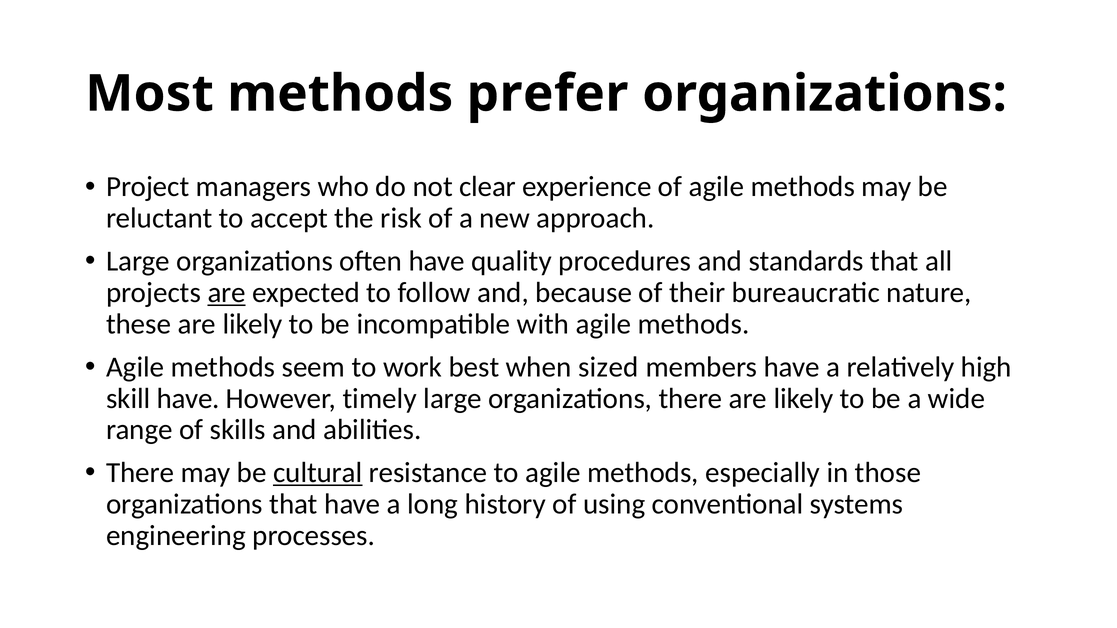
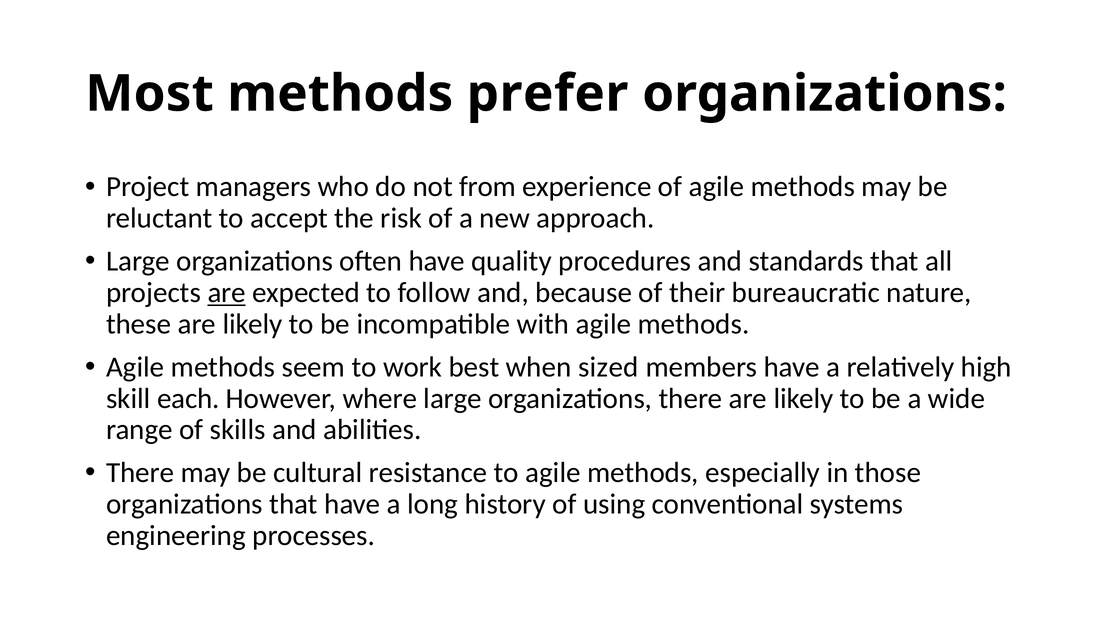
clear: clear -> from
skill have: have -> each
timely: timely -> where
cultural underline: present -> none
